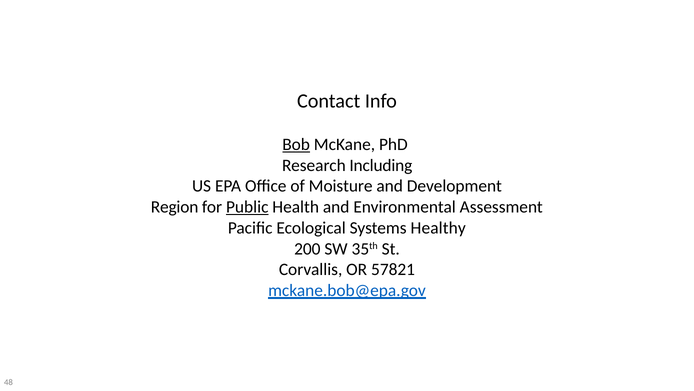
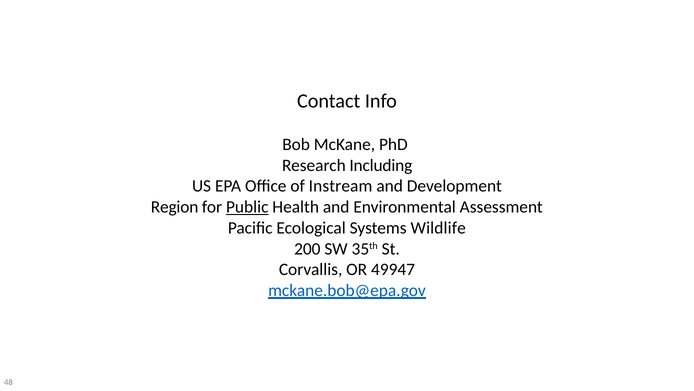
Bob underline: present -> none
Moisture: Moisture -> Instream
Healthy: Healthy -> Wildlife
57821: 57821 -> 49947
